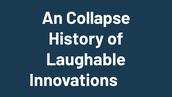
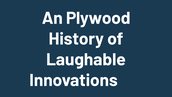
Collapse: Collapse -> Plywood
